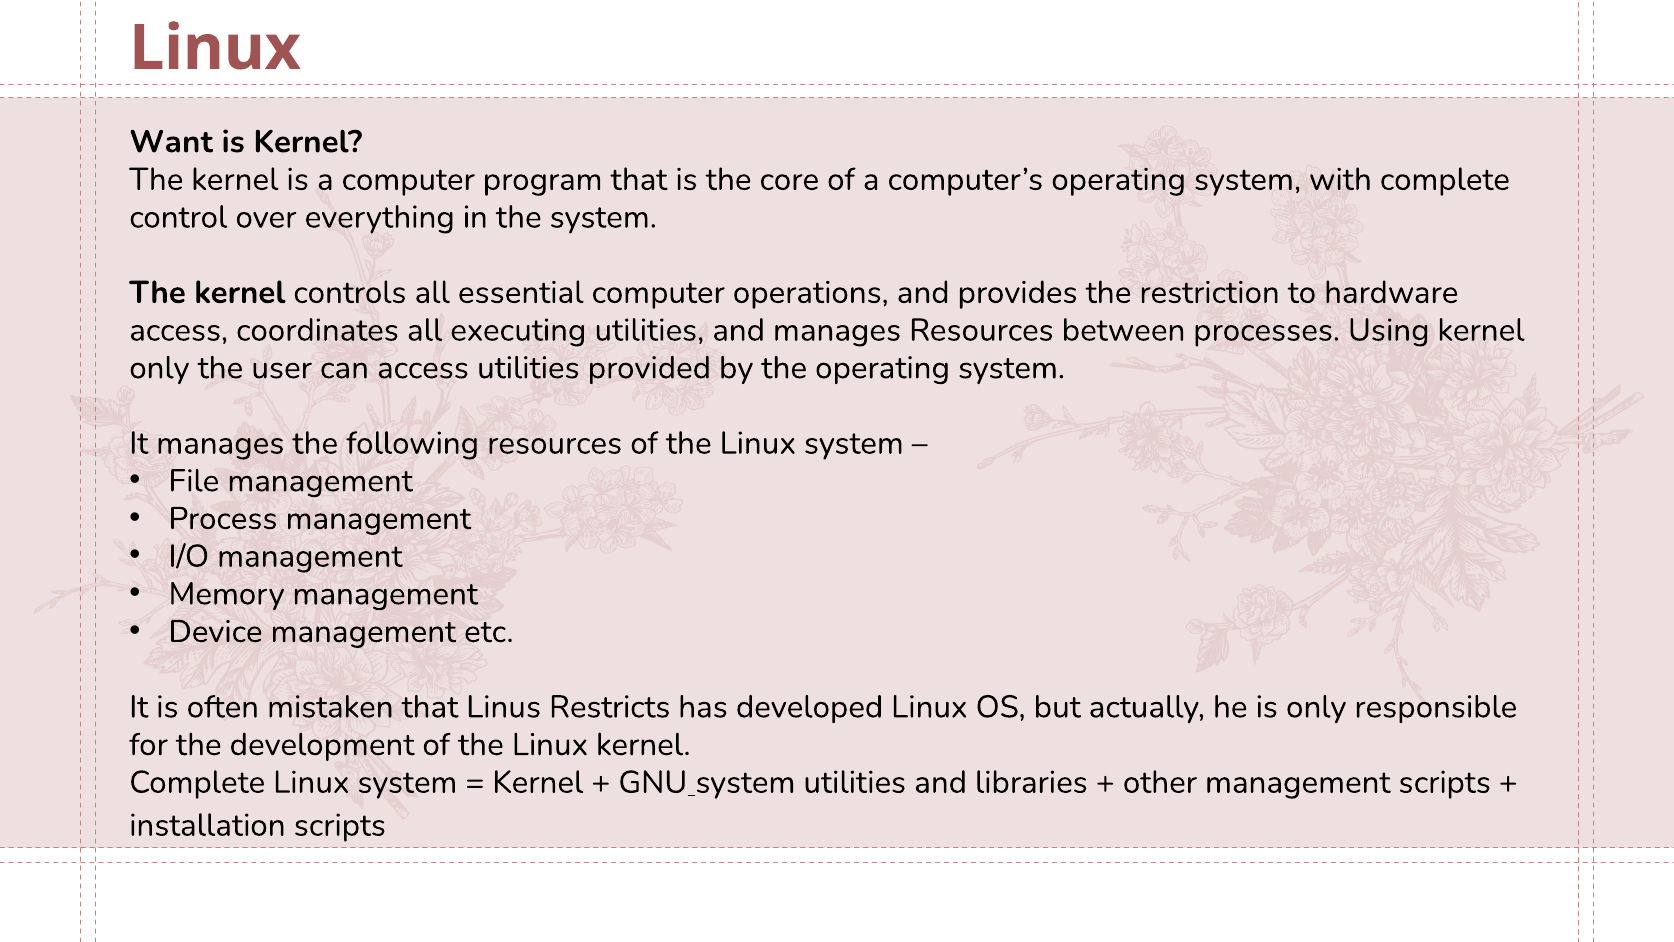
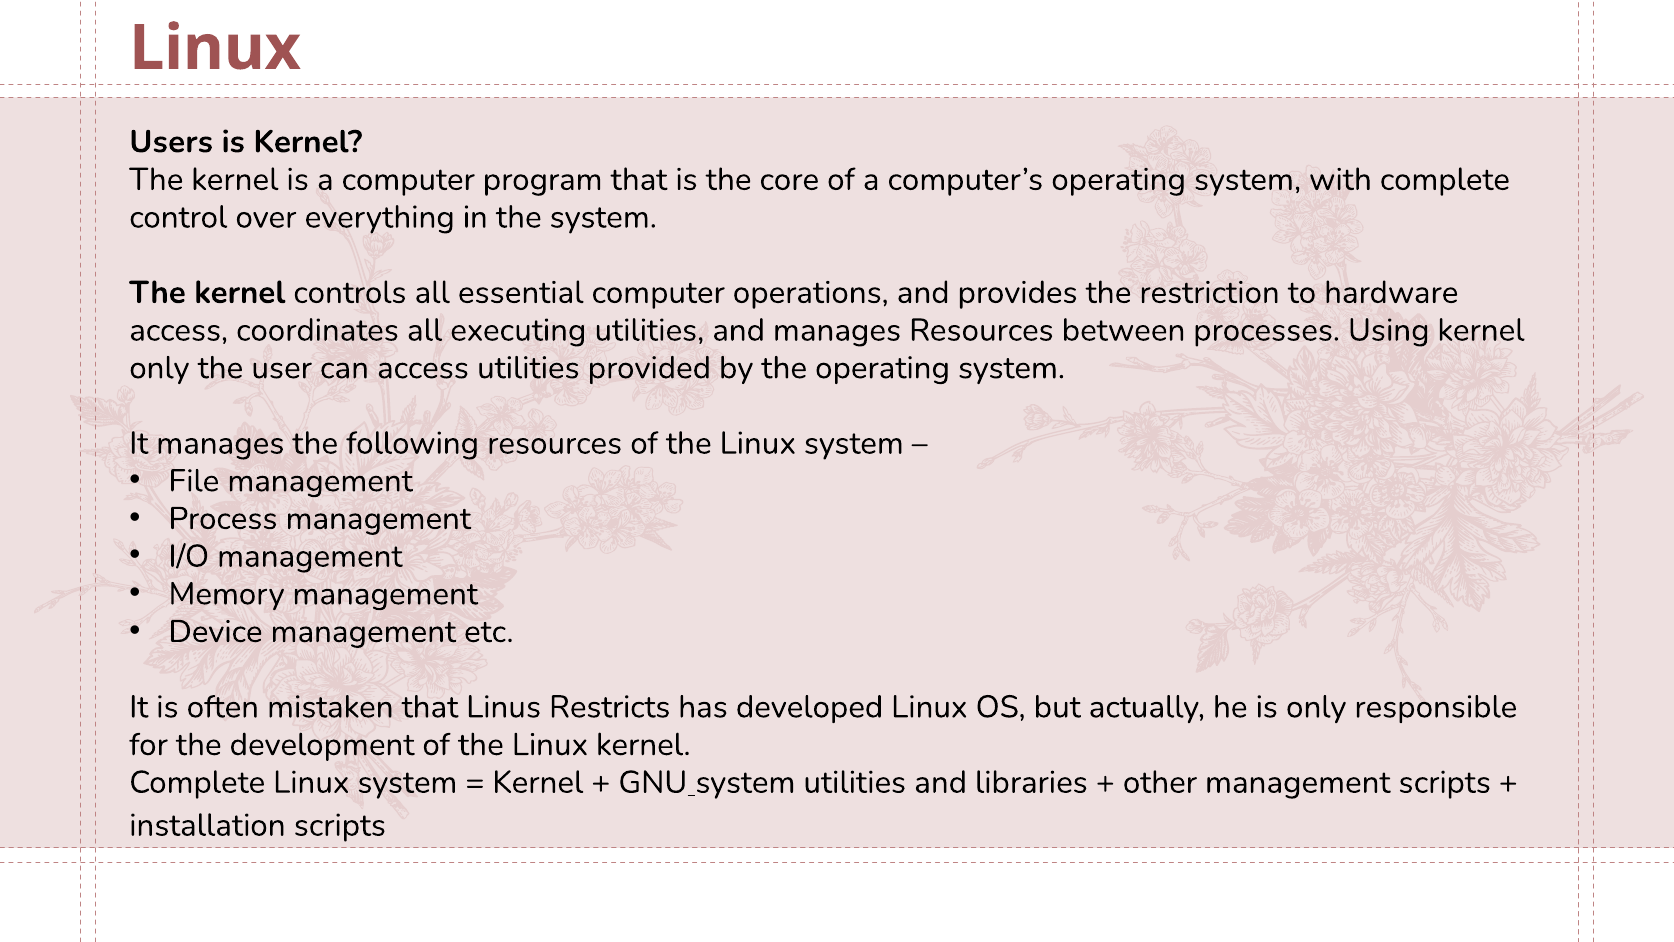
Want: Want -> Users
